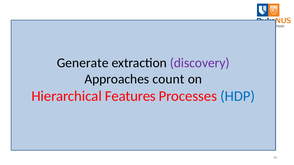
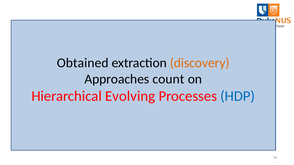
Generate: Generate -> Obtained
discovery colour: purple -> orange
Features: Features -> Evolving
